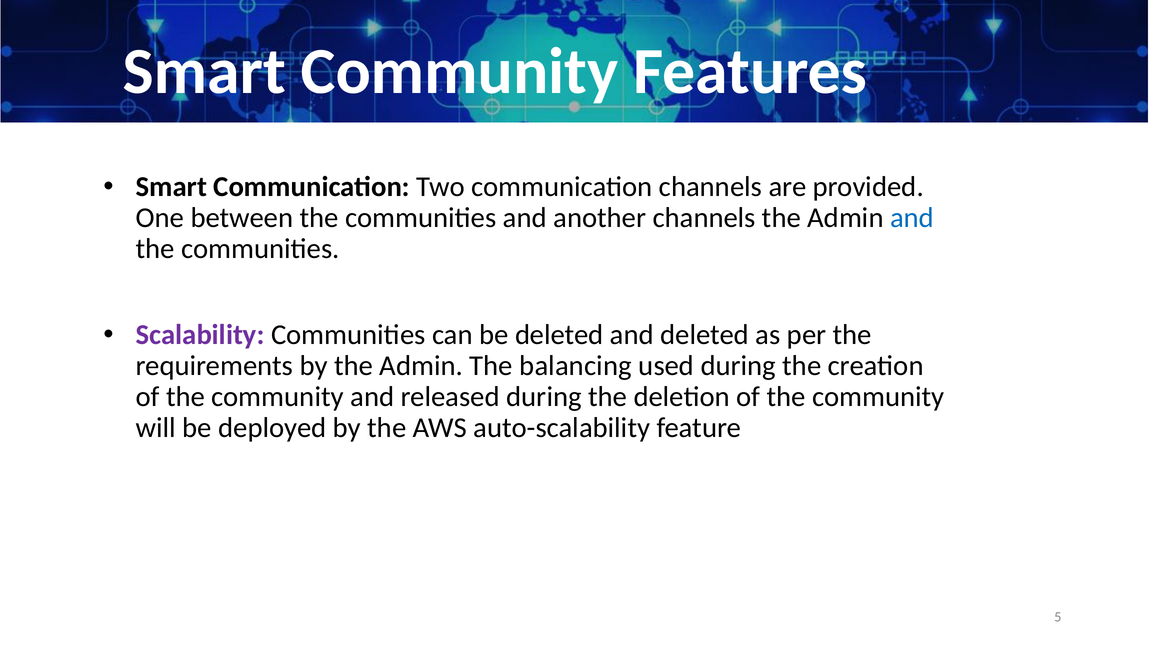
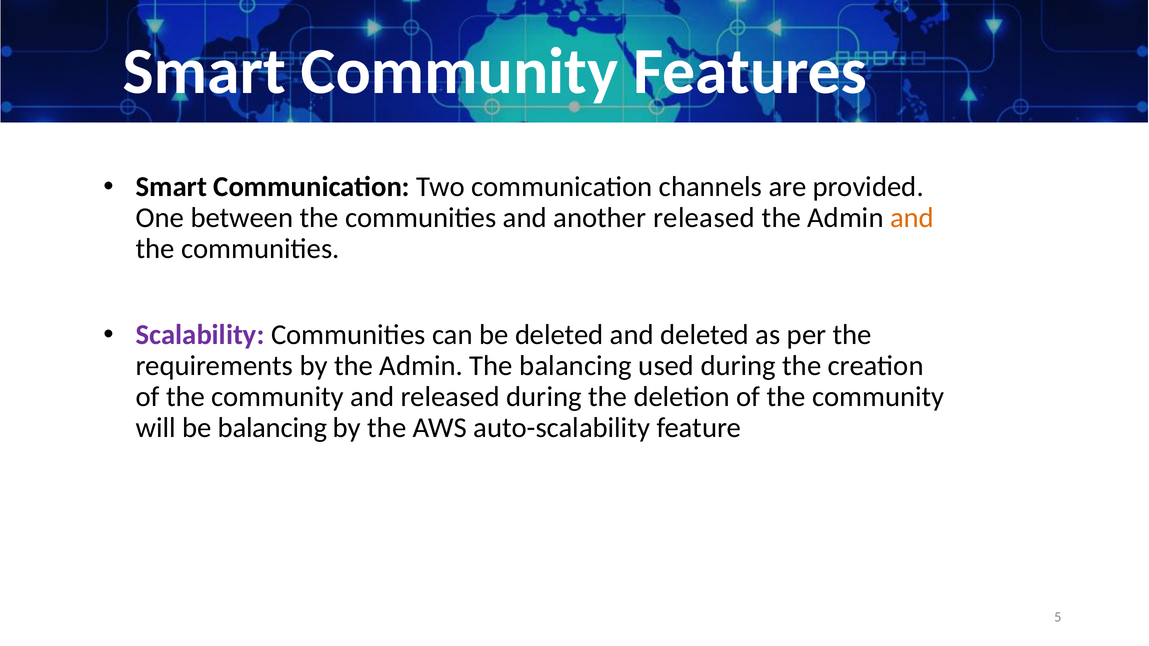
another channels: channels -> released
and at (912, 218) colour: blue -> orange
be deployed: deployed -> balancing
